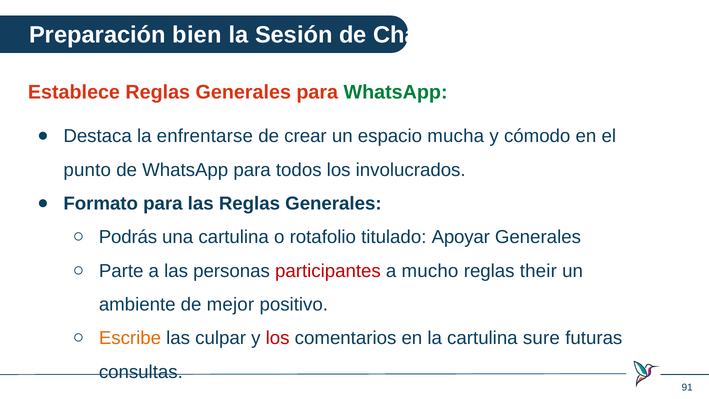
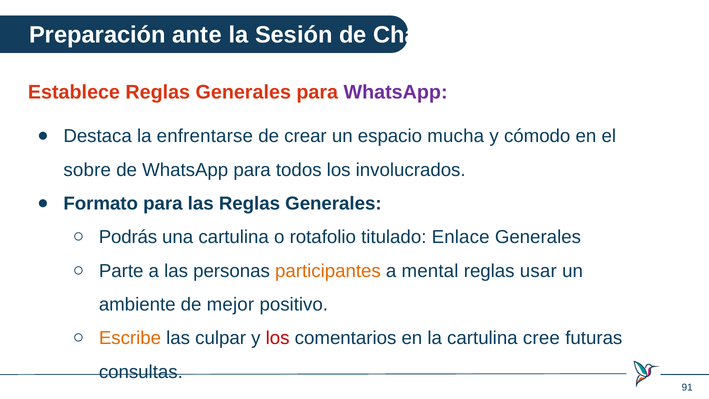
bien: bien -> ante
WhatsApp at (396, 92) colour: green -> purple
punto: punto -> sobre
Apoyar: Apoyar -> Enlace
participantes colour: red -> orange
mucho: mucho -> mental
their: their -> usar
sure: sure -> cree
